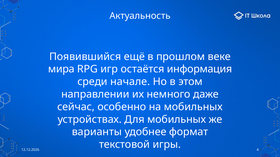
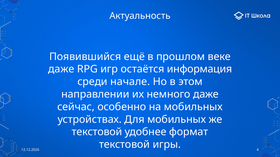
мира at (61, 69): мира -> даже
варианты at (97, 132): варианты -> текстовой
